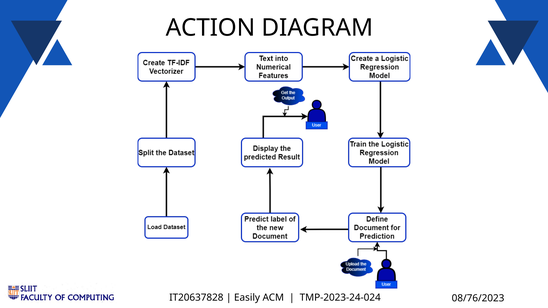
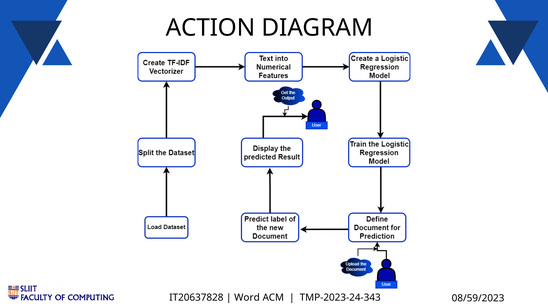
Easily: Easily -> Word
TMP-2023-24-024: TMP-2023-24-024 -> TMP-2023-24-343
08/76/2023: 08/76/2023 -> 08/59/2023
